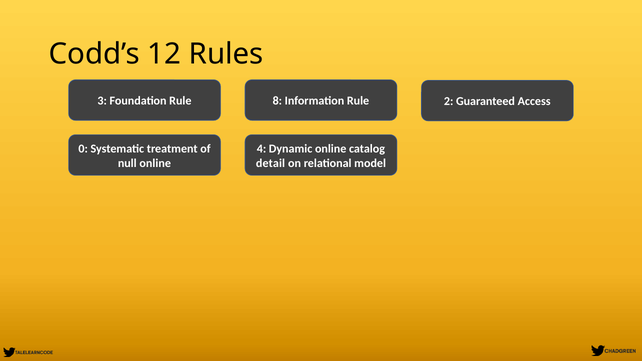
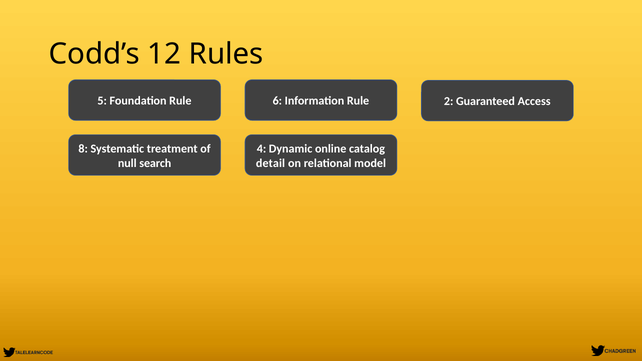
3: 3 -> 5
8: 8 -> 6
0: 0 -> 8
null online: online -> search
